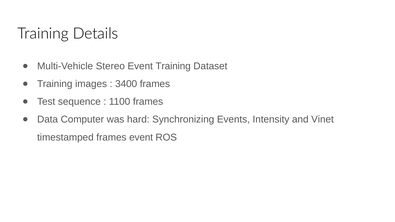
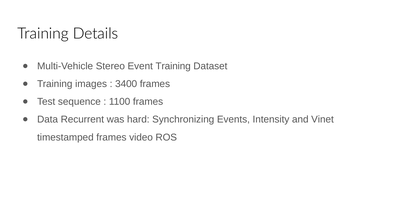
Computer: Computer -> Recurrent
frames event: event -> video
